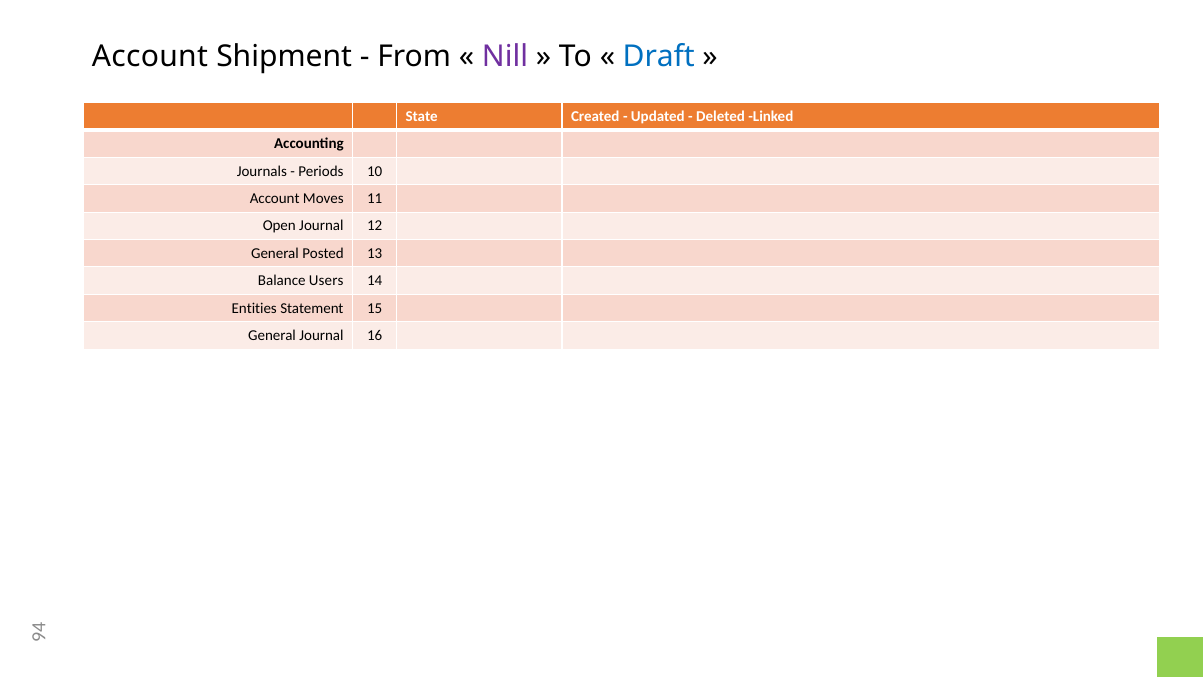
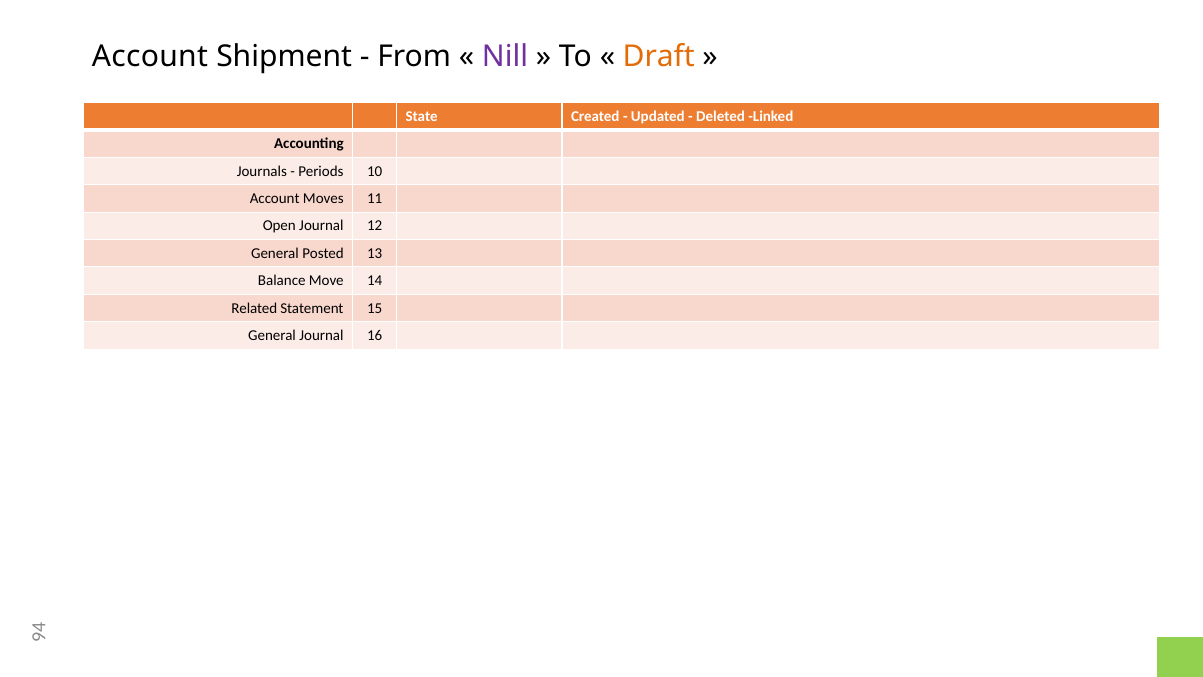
Draft colour: blue -> orange
Users: Users -> Move
Entities: Entities -> Related
